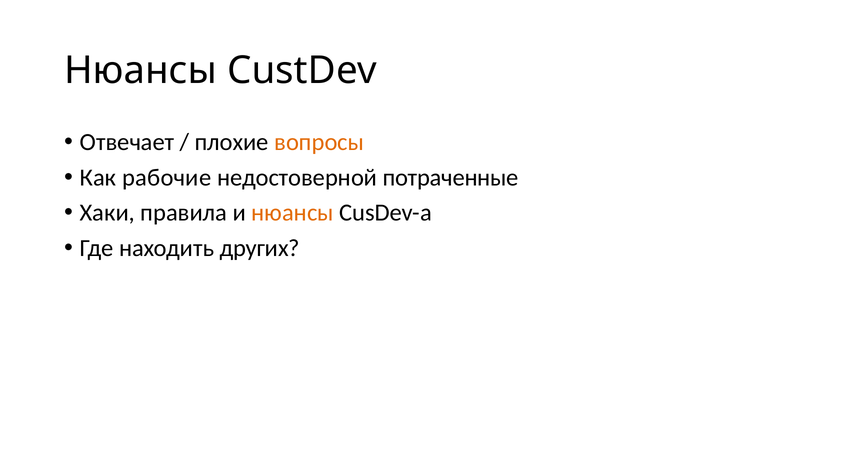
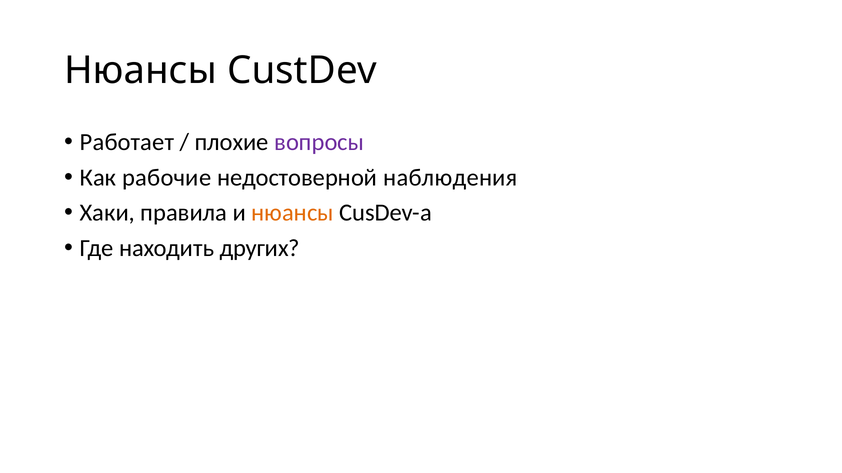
Отвечает: Отвечает -> Работает
вопросы colour: orange -> purple
потраченные: потраченные -> наблюдения
